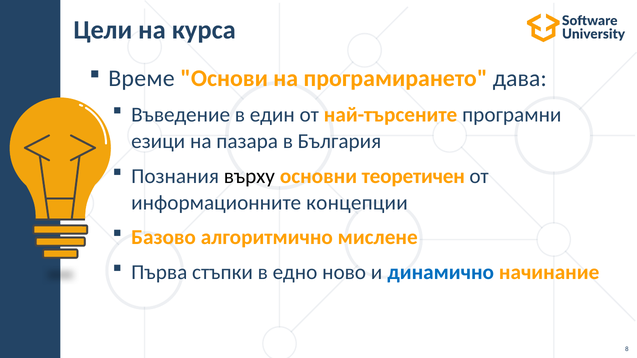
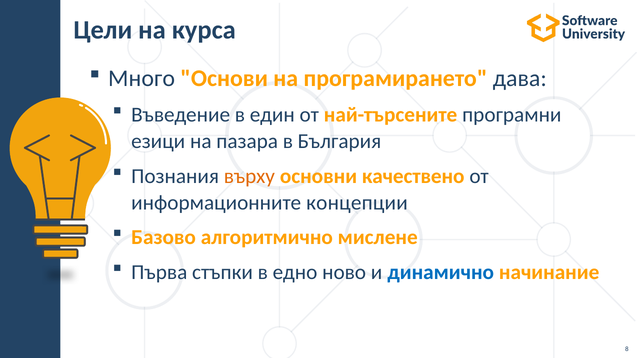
Време: Време -> Много
върху colour: black -> orange
теоретичен: теоретичен -> качествено
